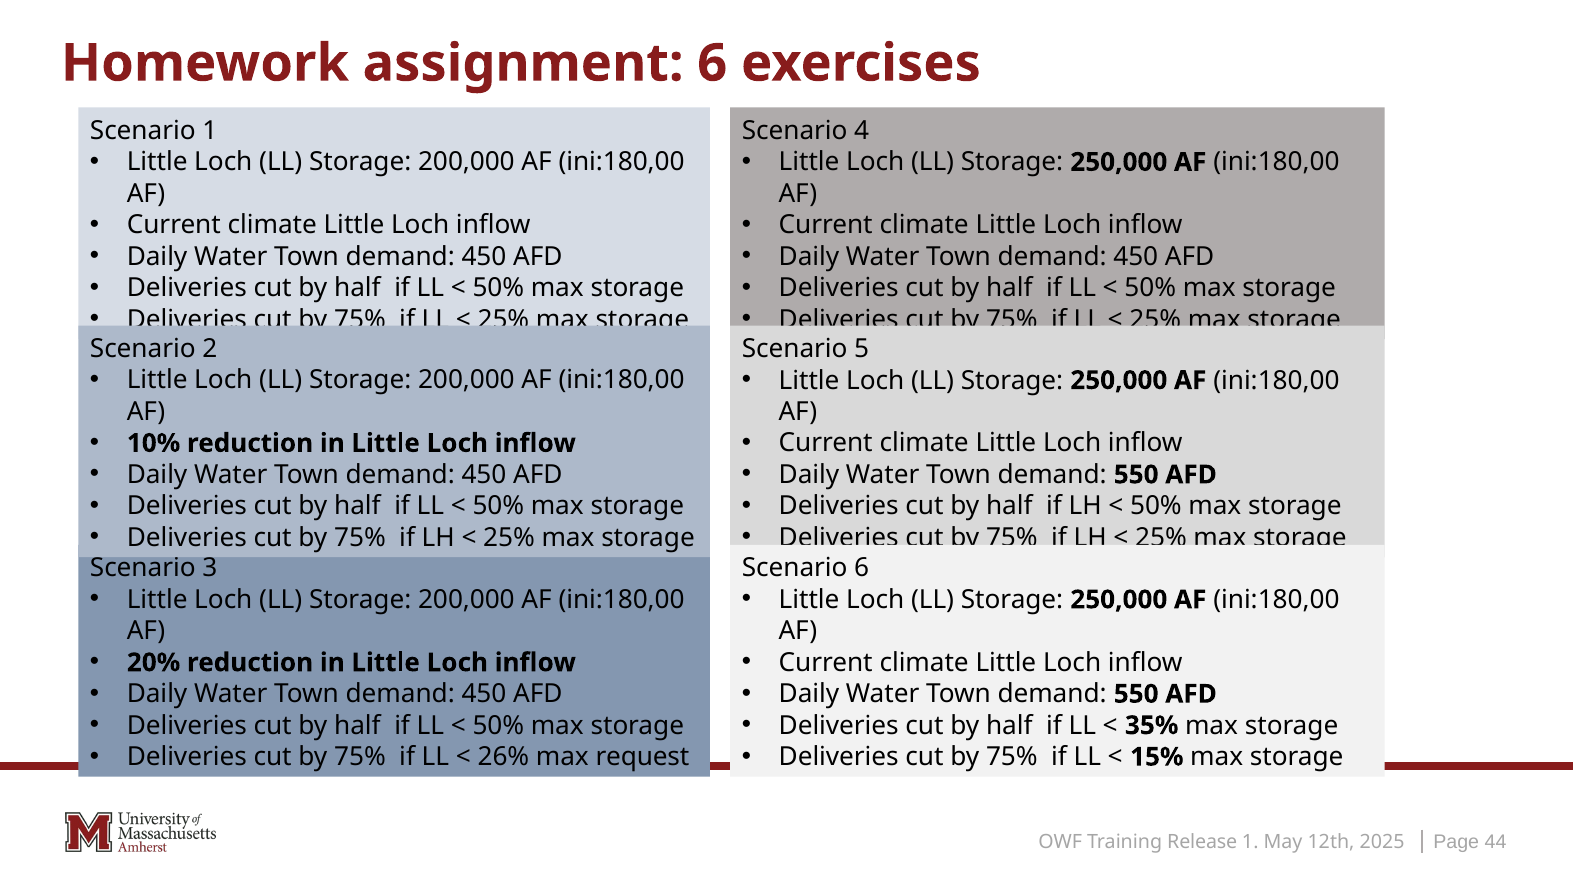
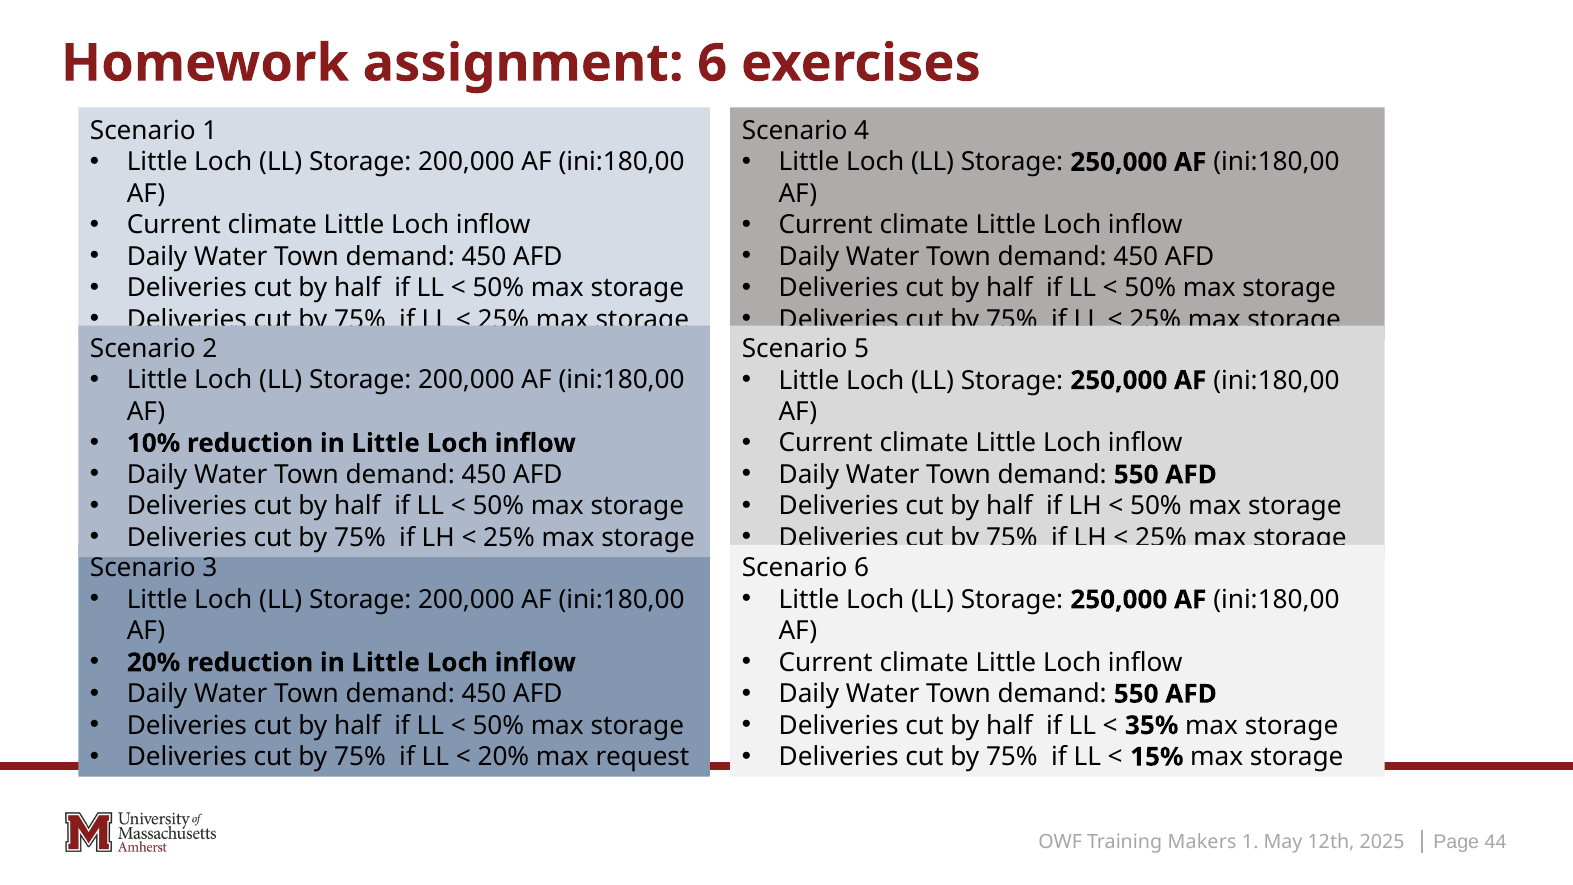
26% at (503, 757): 26% -> 20%
Release: Release -> Makers
